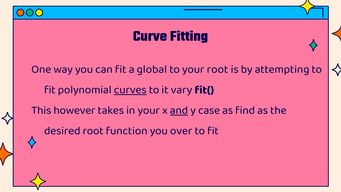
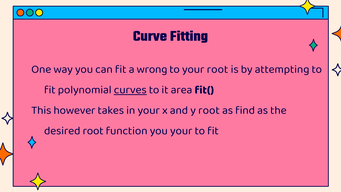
global: global -> wrong
vary: vary -> area
and underline: present -> none
y case: case -> root
you over: over -> your
